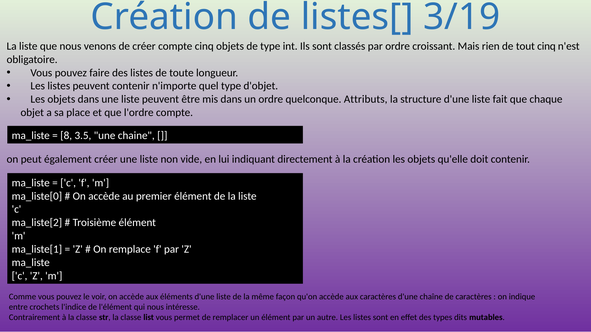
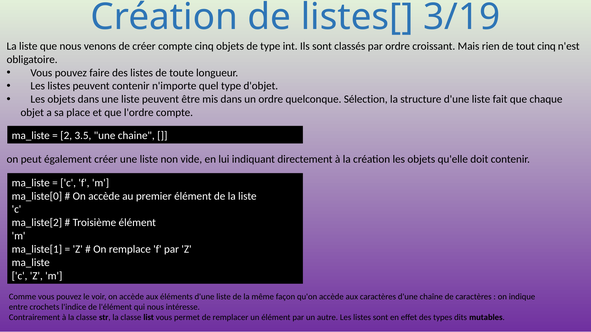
Attributs: Attributs -> Sélection
8: 8 -> 2
